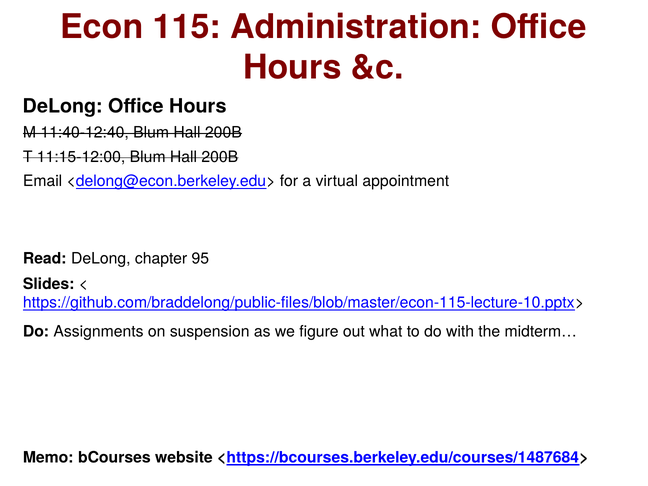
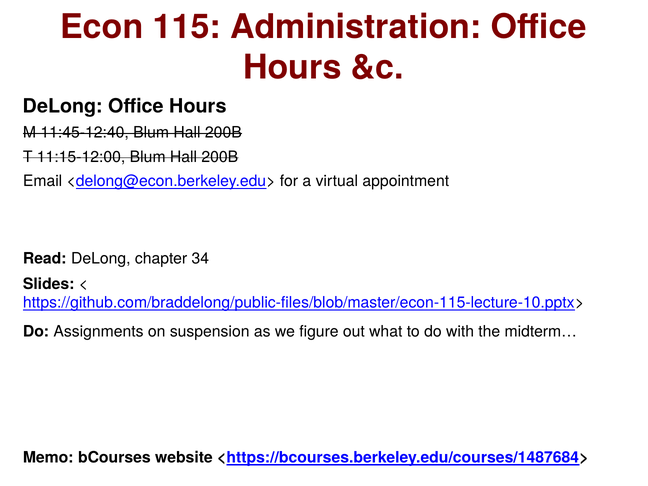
11:40-12:40: 11:40-12:40 -> 11:45-12:40
95: 95 -> 34
